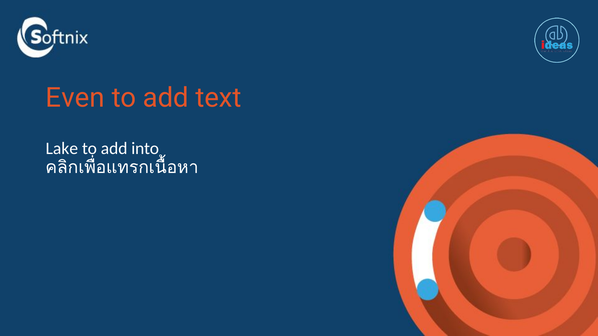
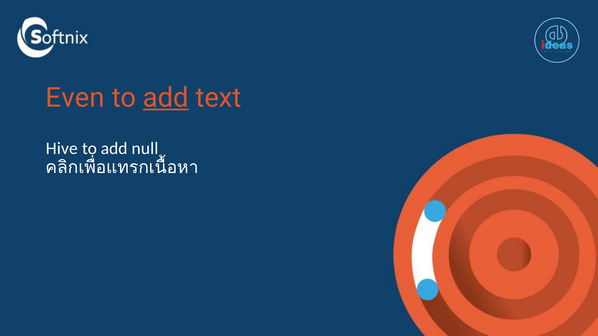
add at (166, 98) underline: none -> present
Lake: Lake -> Hive
into: into -> null
